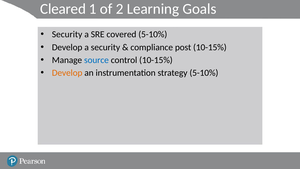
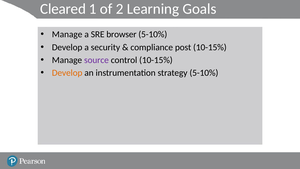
Security at (67, 34): Security -> Manage
covered: covered -> browser
source colour: blue -> purple
